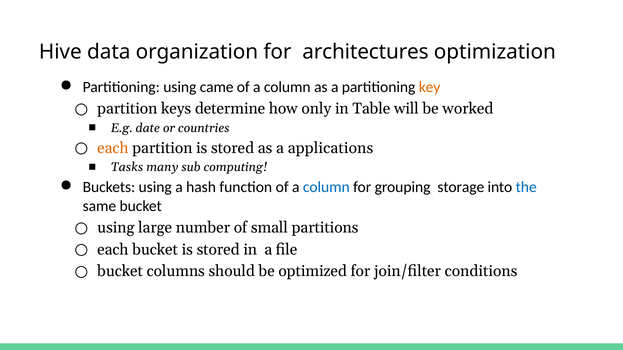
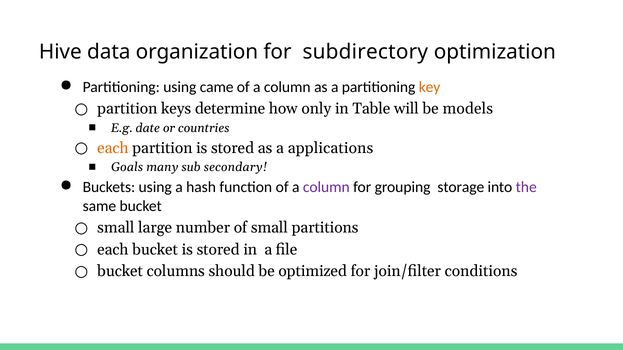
architectures: architectures -> subdirectory
worked: worked -> models
Tasks: Tasks -> Goals
computing: computing -> secondary
column at (326, 188) colour: blue -> purple
the colour: blue -> purple
using at (116, 228): using -> small
